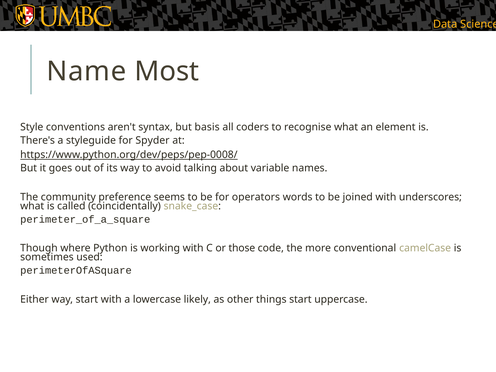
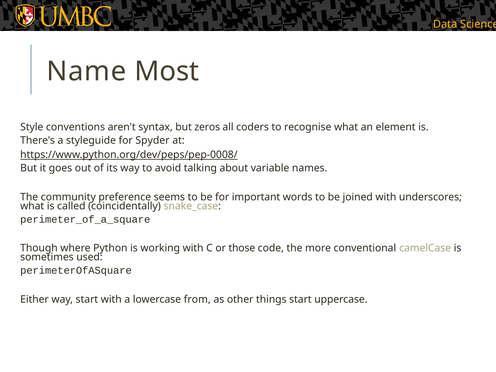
basis: basis -> zeros
operators: operators -> important
likely: likely -> from
